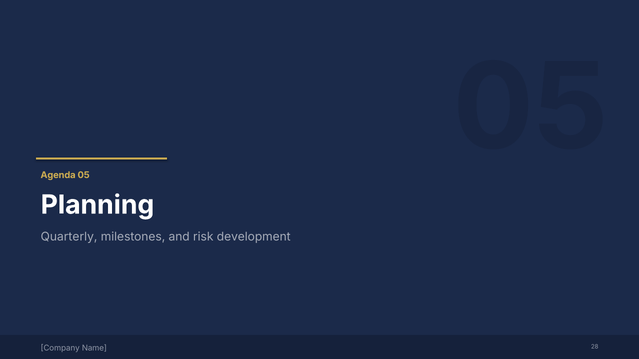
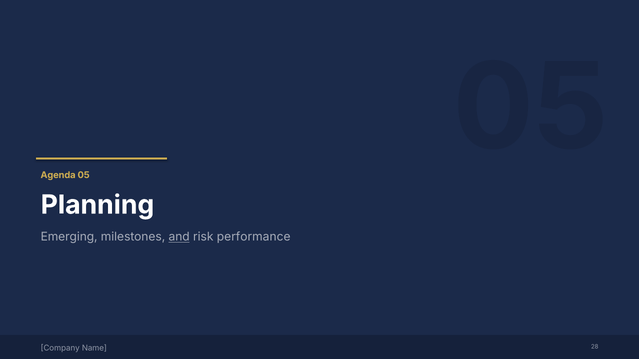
Quarterly: Quarterly -> Emerging
and underline: none -> present
development: development -> performance
